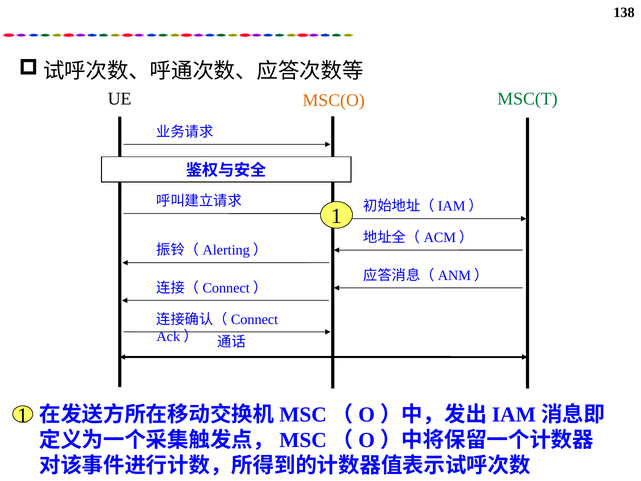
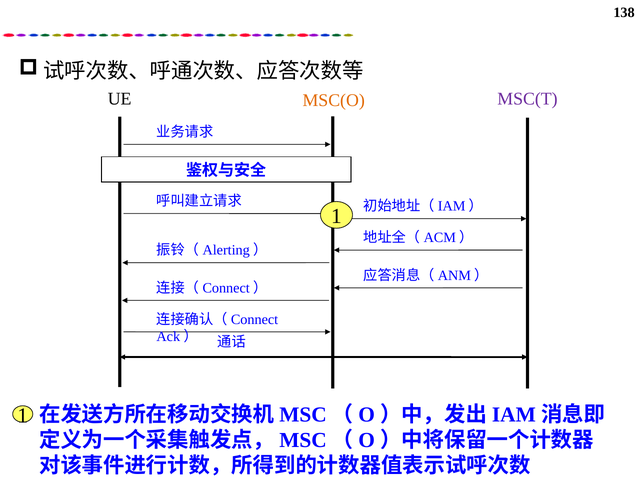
MSC(T colour: green -> purple
